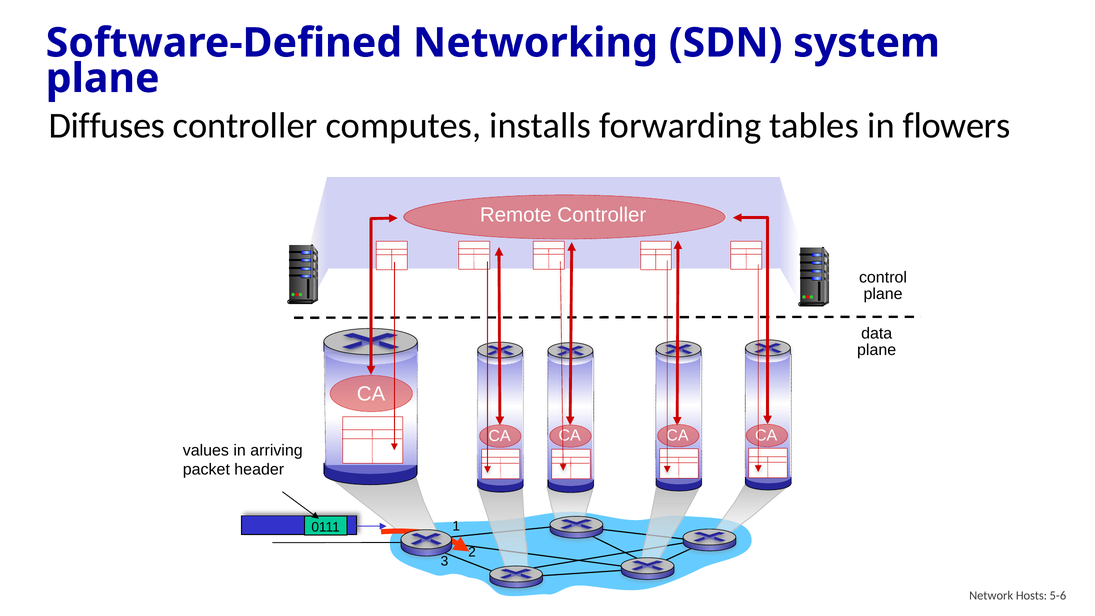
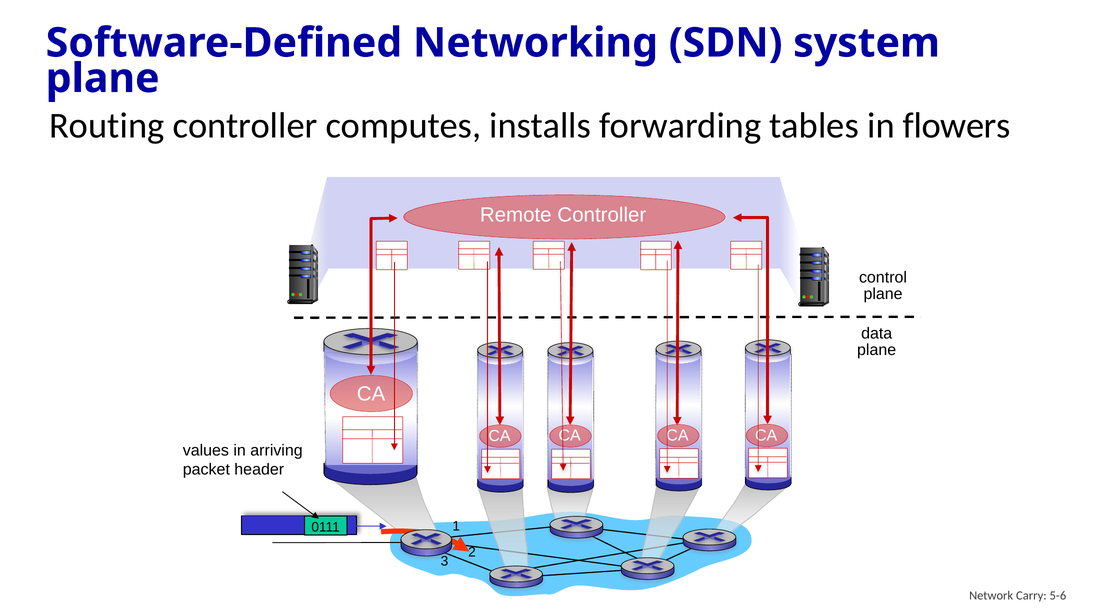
Diffuses: Diffuses -> Routing
Hosts: Hosts -> Carry
